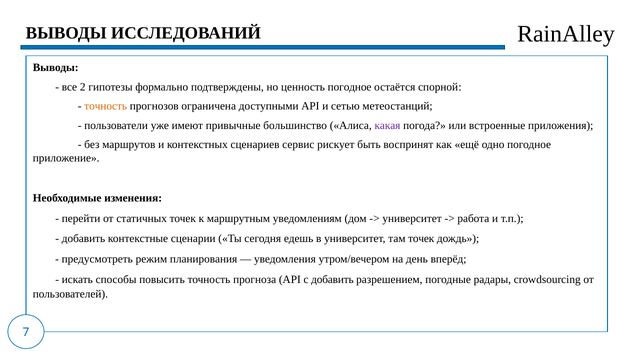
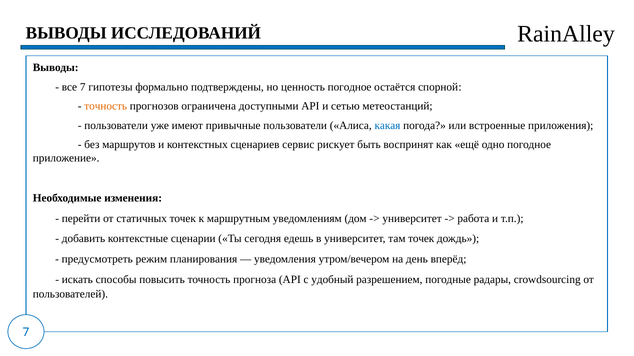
все 2: 2 -> 7
привычные большинство: большинство -> пользователи
какая colour: purple -> blue
с добавить: добавить -> удобный
